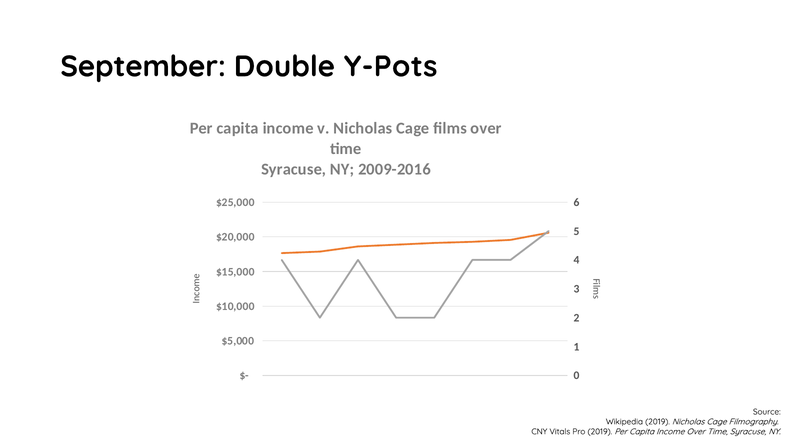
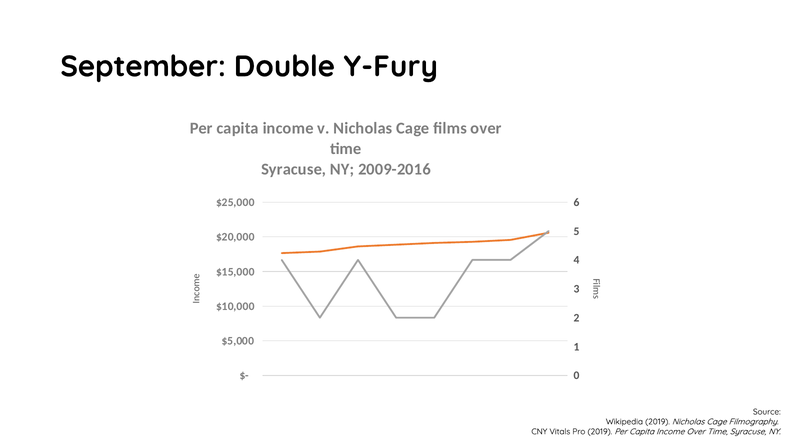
Y-Pots: Y-Pots -> Y-Fury
